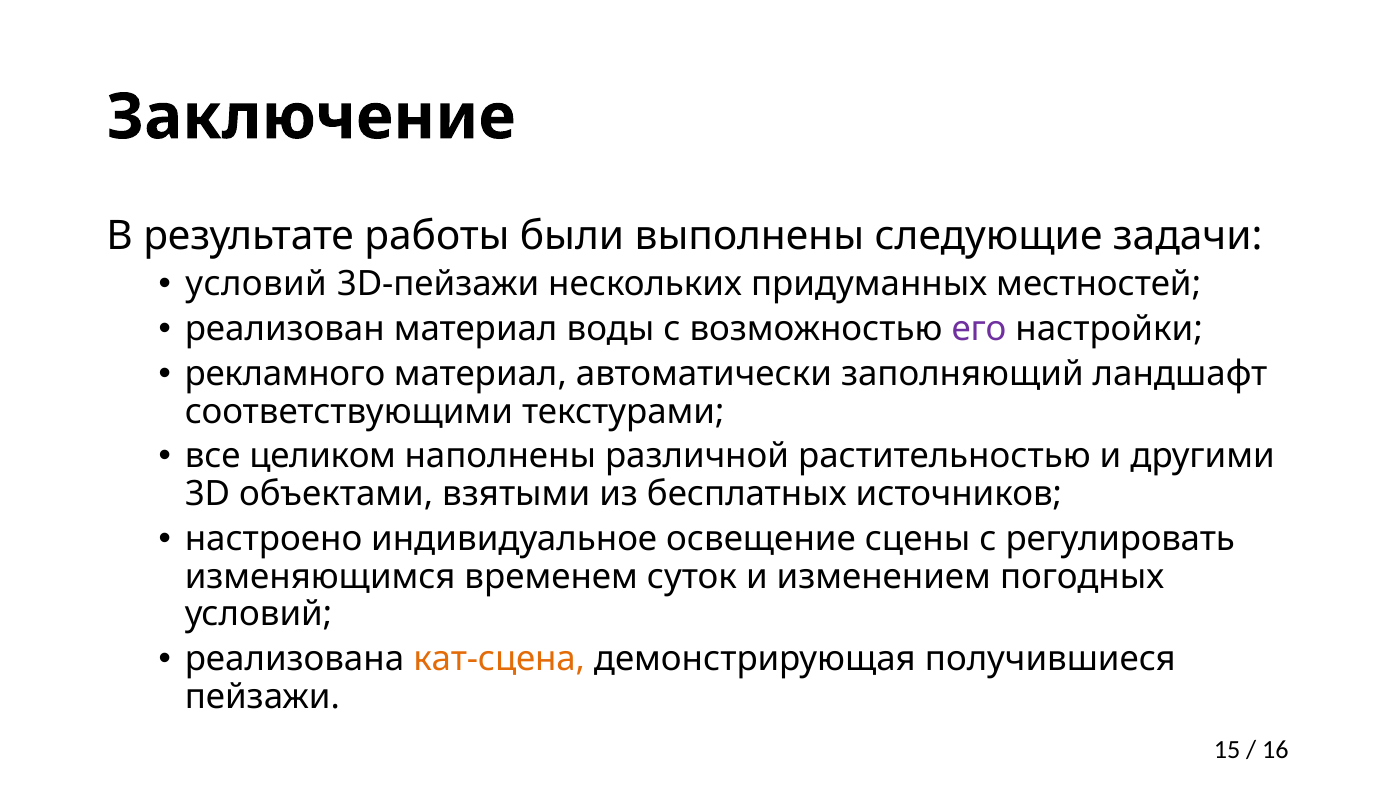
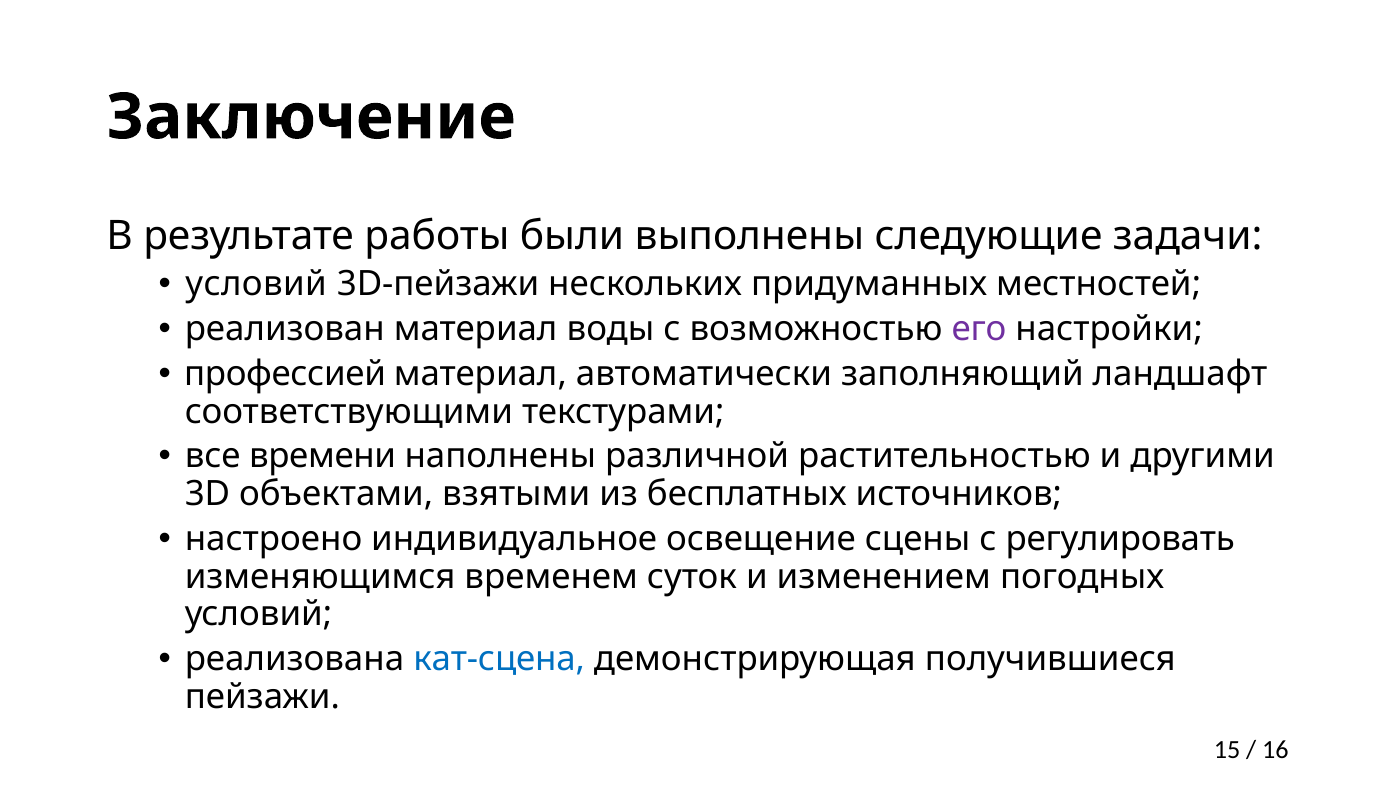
рекламного: рекламного -> профессией
целиком: целиком -> времени
кат-сцена colour: orange -> blue
